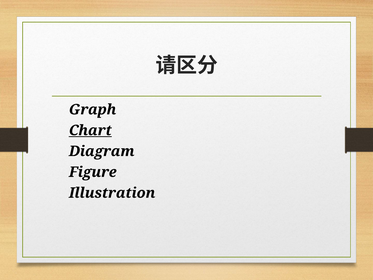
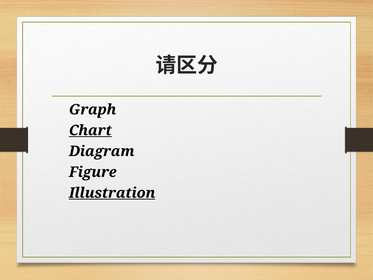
Illustration underline: none -> present
